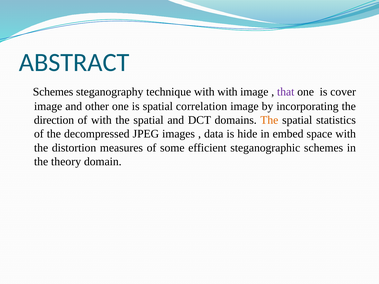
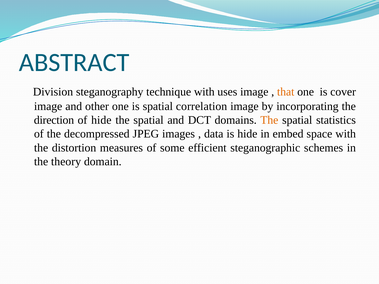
Schemes at (53, 92): Schemes -> Division
with with: with -> uses
that colour: purple -> orange
of with: with -> hide
